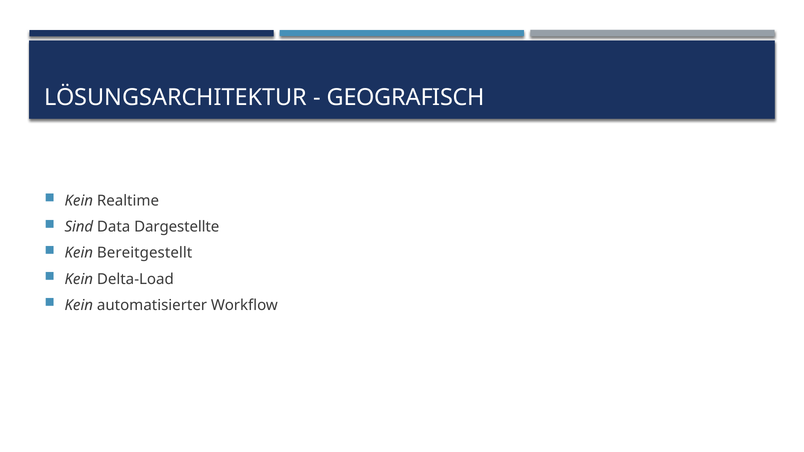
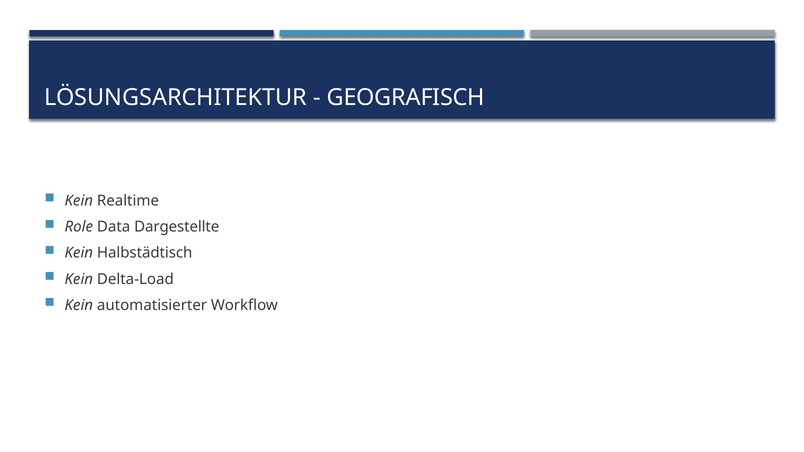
Sind: Sind -> Role
Bereitgestellt: Bereitgestellt -> Halbstädtisch
